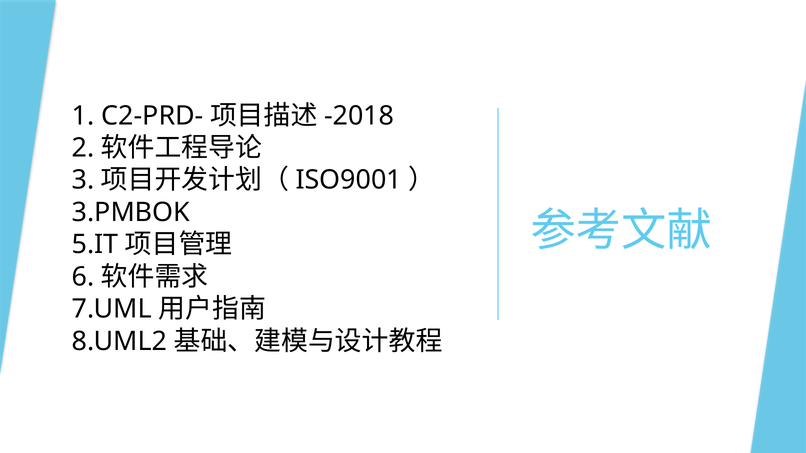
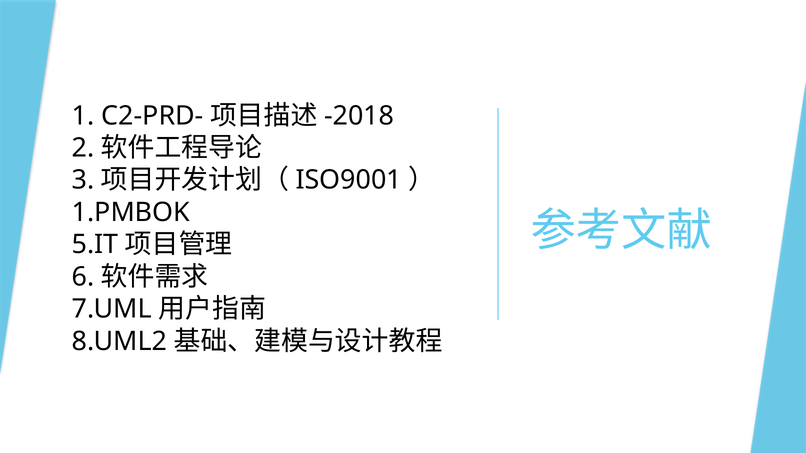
3.PMBOK: 3.PMBOK -> 1.PMBOK
